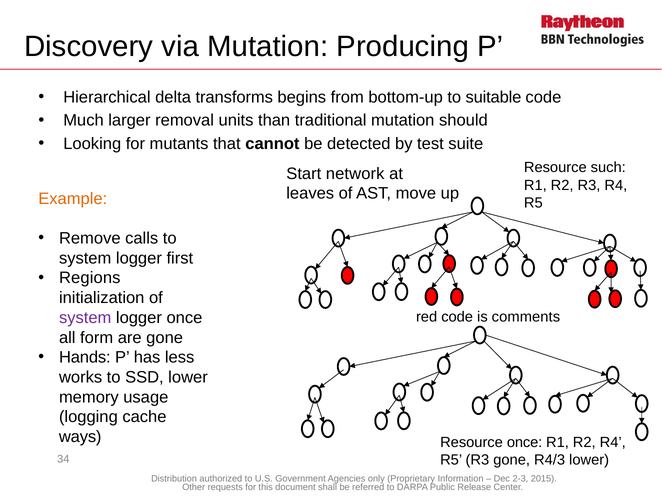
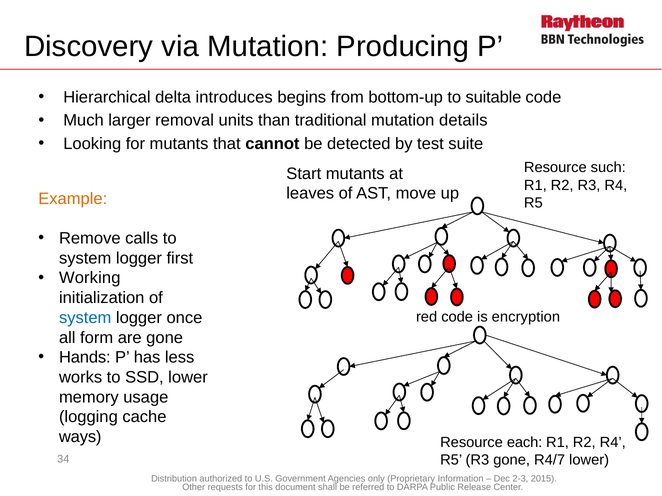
transforms: transforms -> introduces
should: should -> details
Start network: network -> mutants
Regions: Regions -> Working
system at (85, 318) colour: purple -> blue
comments: comments -> encryption
Resource once: once -> each
R4/3: R4/3 -> R4/7
